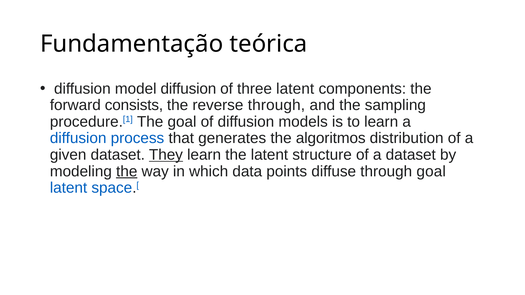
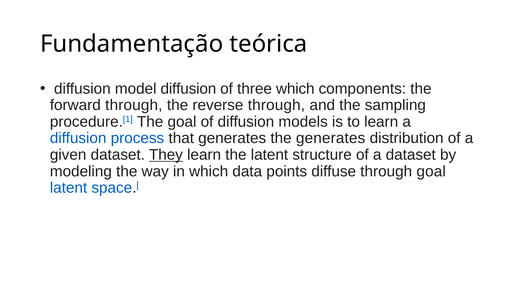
three latent: latent -> which
forward consists: consists -> through
the algoritmos: algoritmos -> generates
the at (127, 171) underline: present -> none
